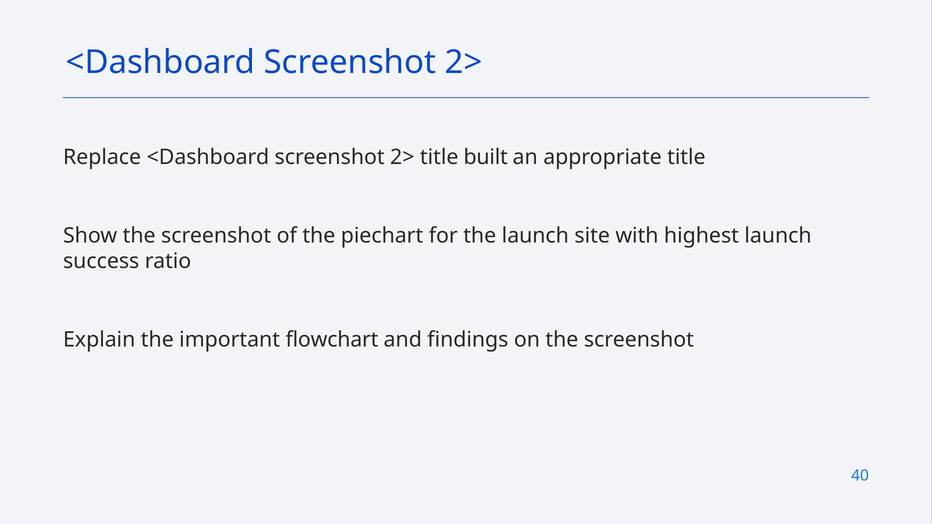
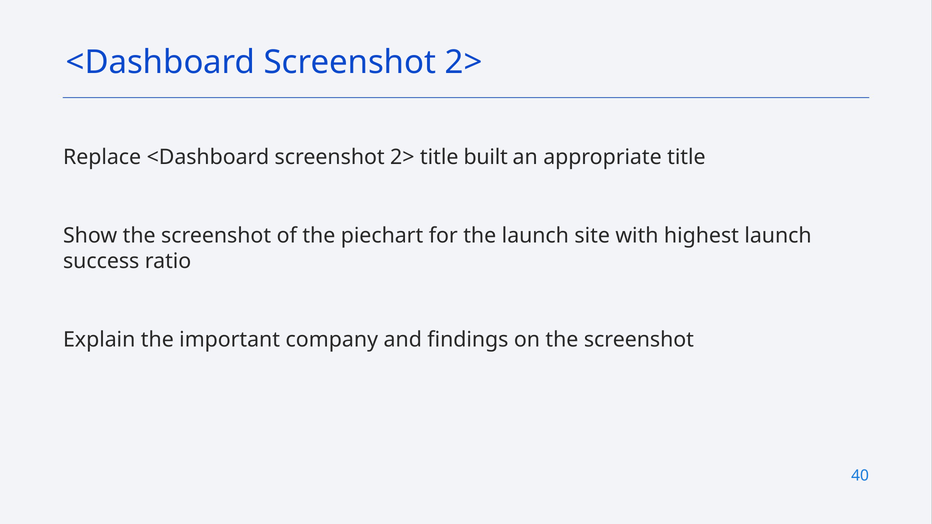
flowchart: flowchart -> company
